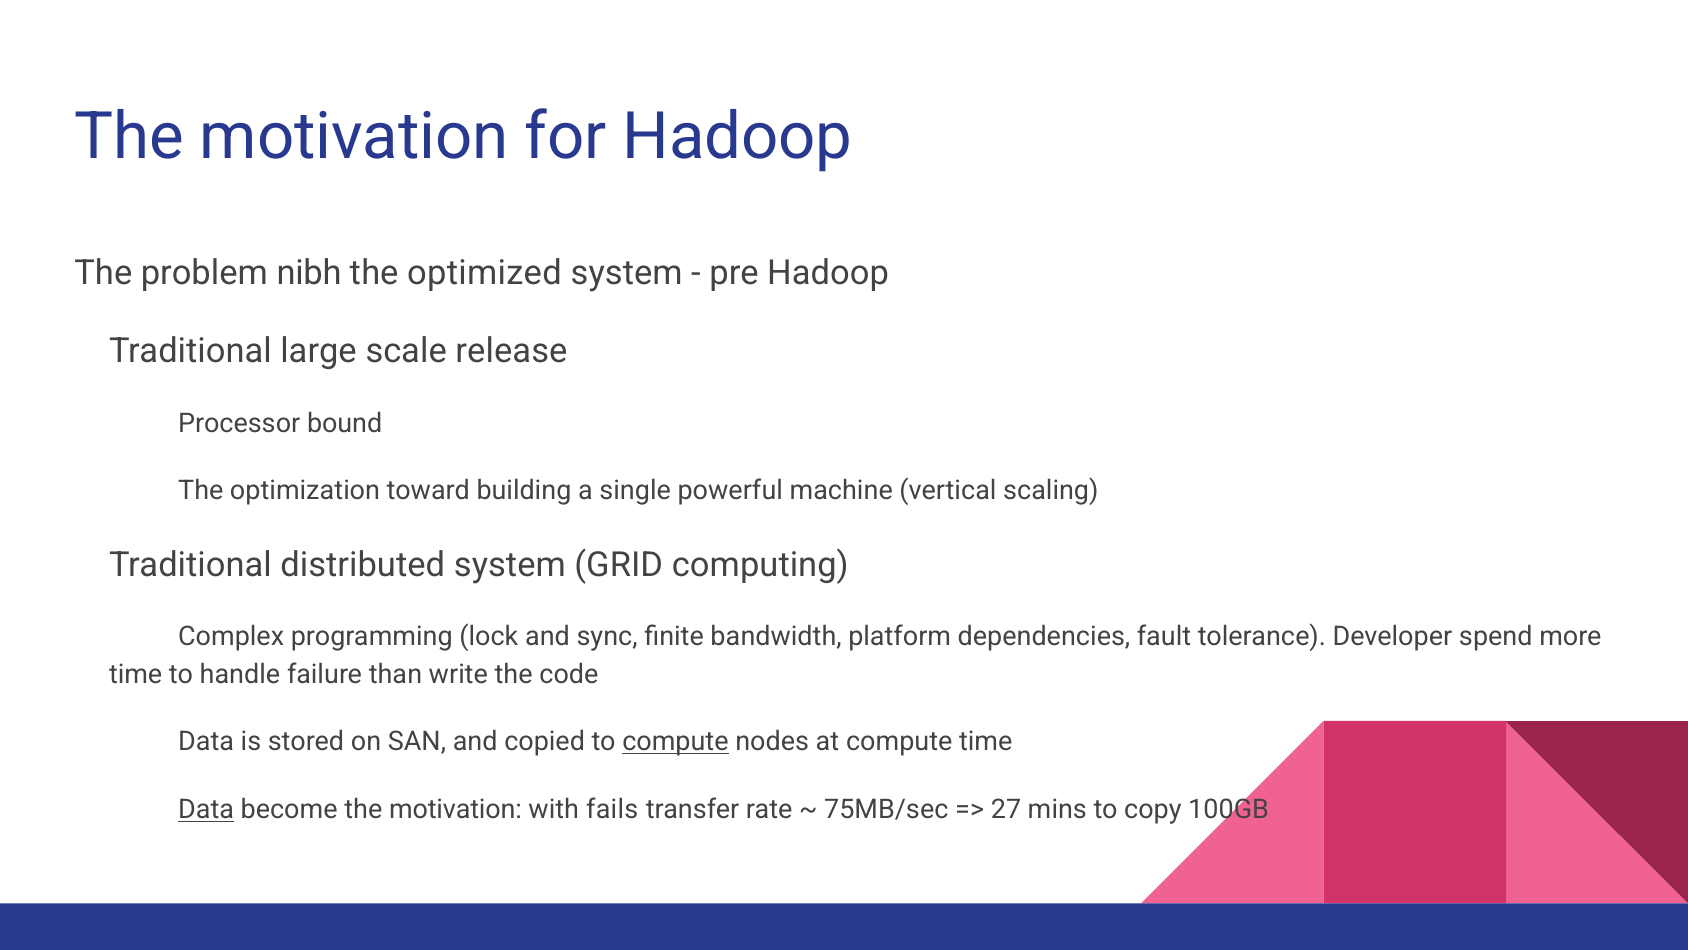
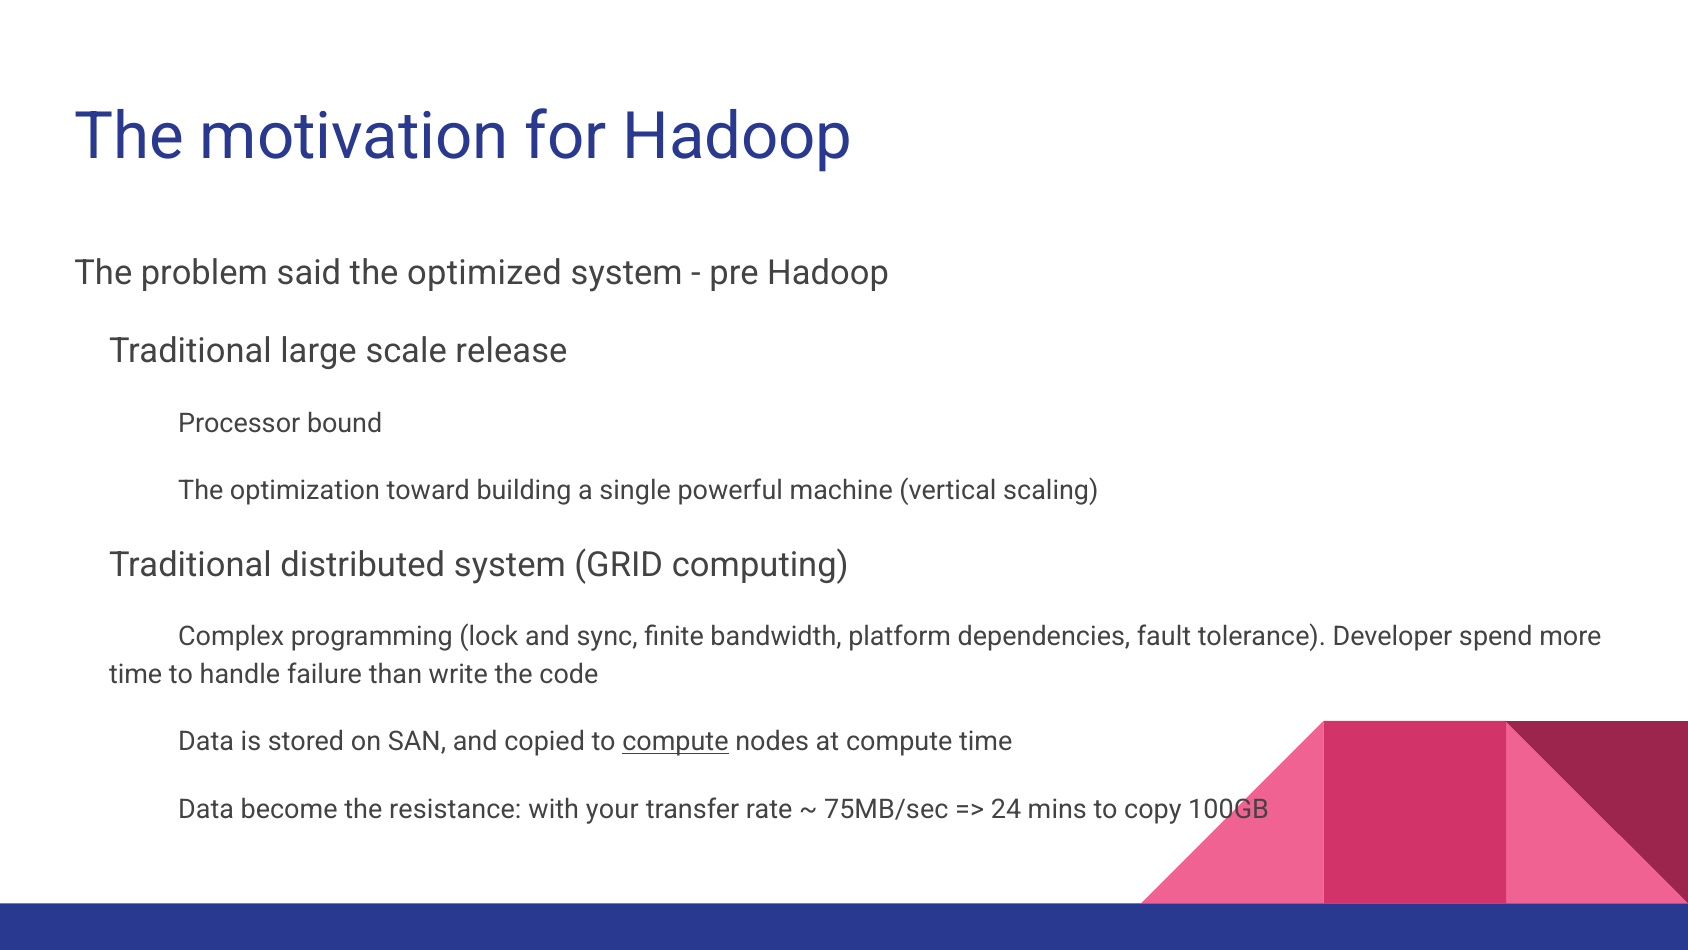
nibh: nibh -> said
Data at (206, 809) underline: present -> none
become the motivation: motivation -> resistance
fails: fails -> your
27: 27 -> 24
